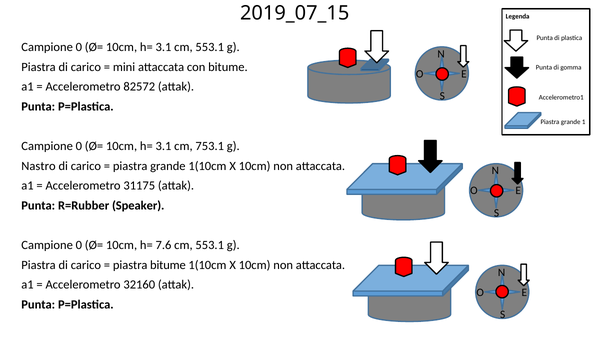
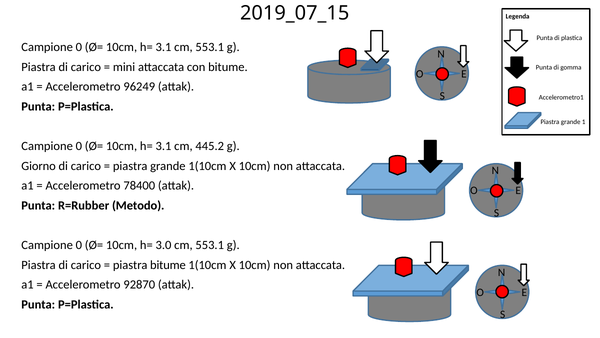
82572: 82572 -> 96249
753.1: 753.1 -> 445.2
Nastro: Nastro -> Giorno
31175: 31175 -> 78400
Speaker: Speaker -> Metodo
7.6: 7.6 -> 3.0
32160: 32160 -> 92870
